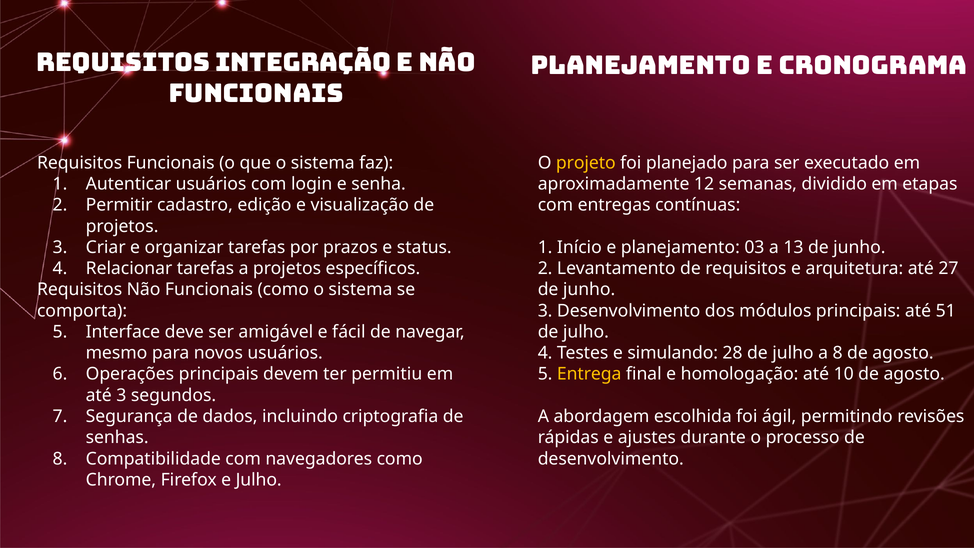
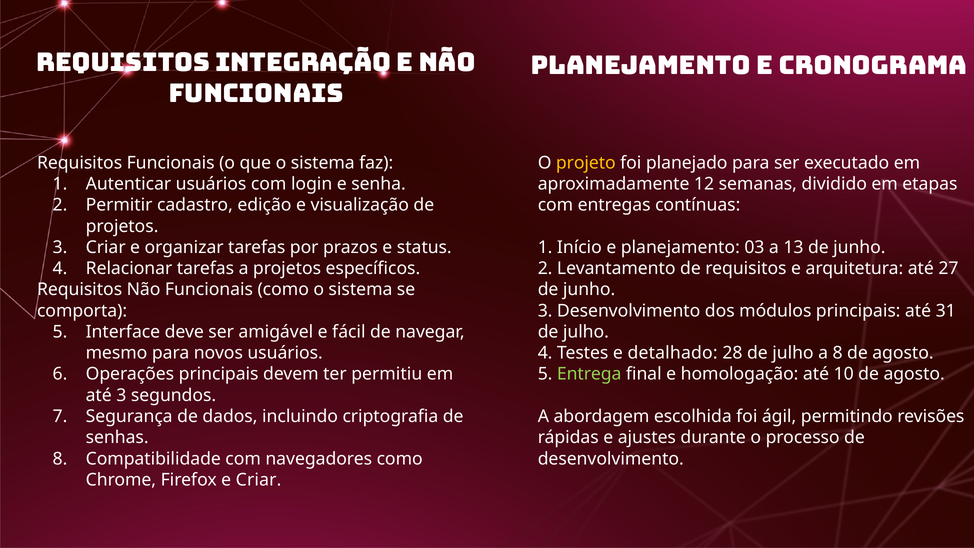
51: 51 -> 31
simulando: simulando -> detalhado
Entrega colour: yellow -> light green
e Julho: Julho -> Criar
